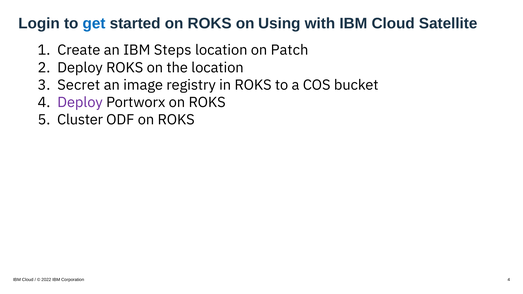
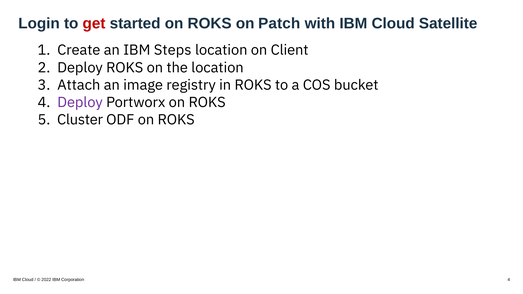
get colour: blue -> red
Using: Using -> Patch
Patch: Patch -> Client
Secret: Secret -> Attach
